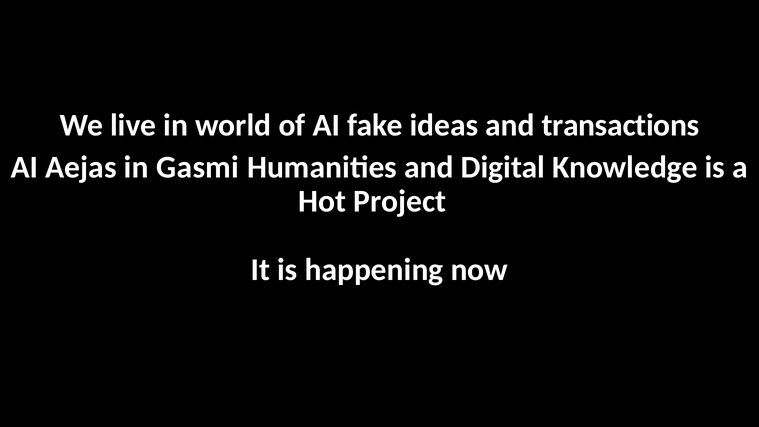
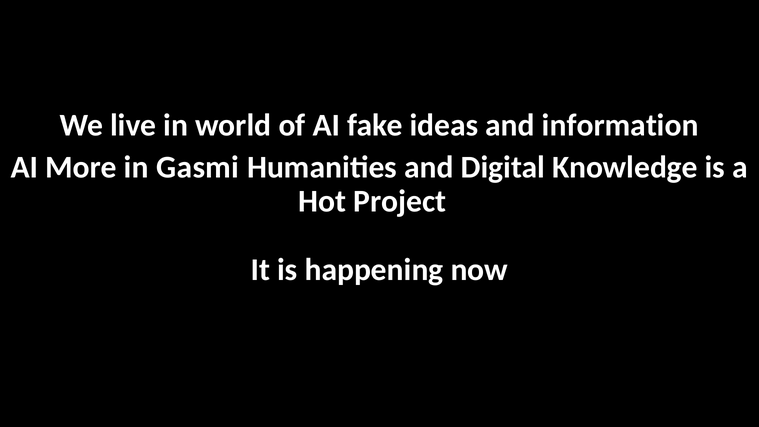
transactions: transactions -> information
Aejas: Aejas -> More
